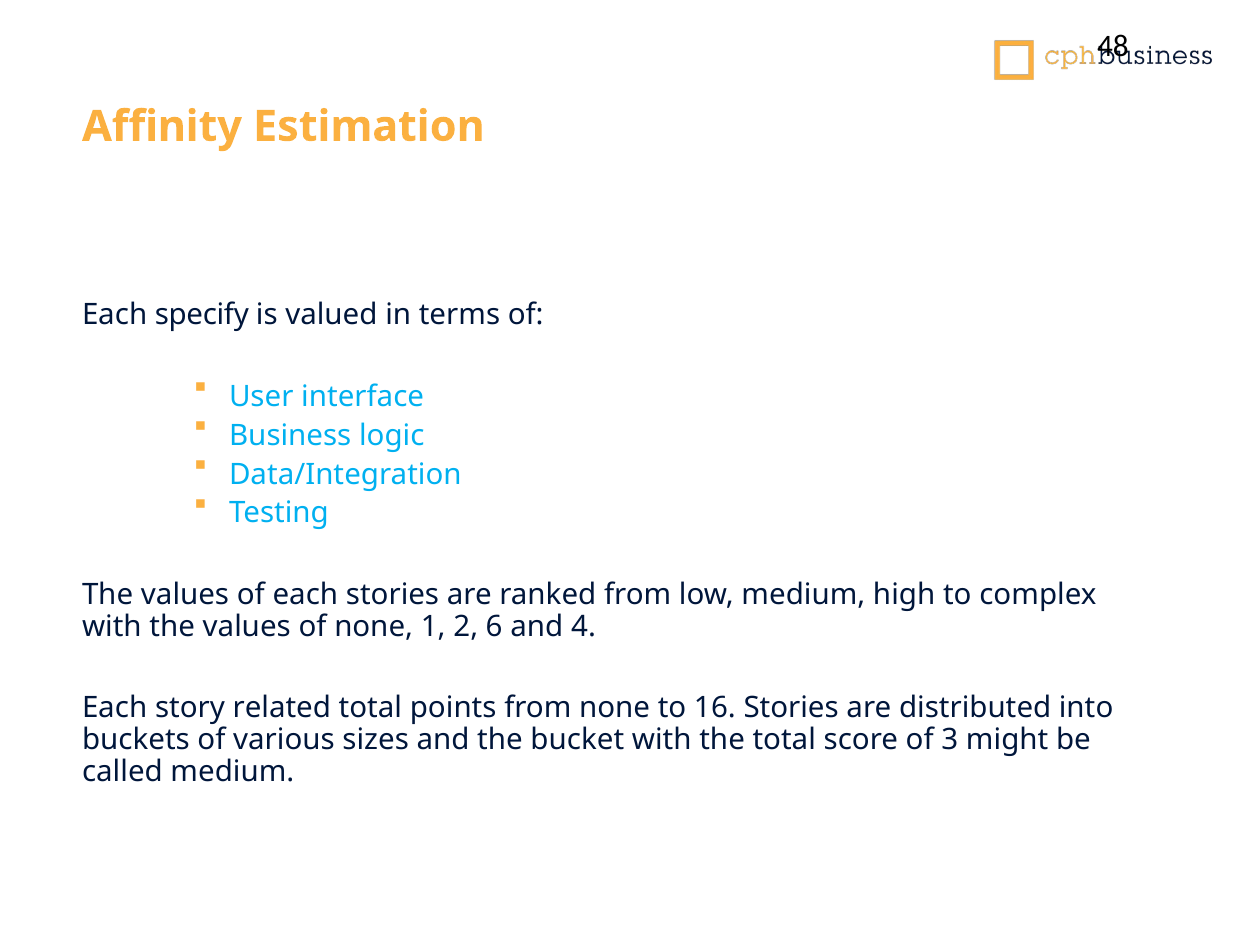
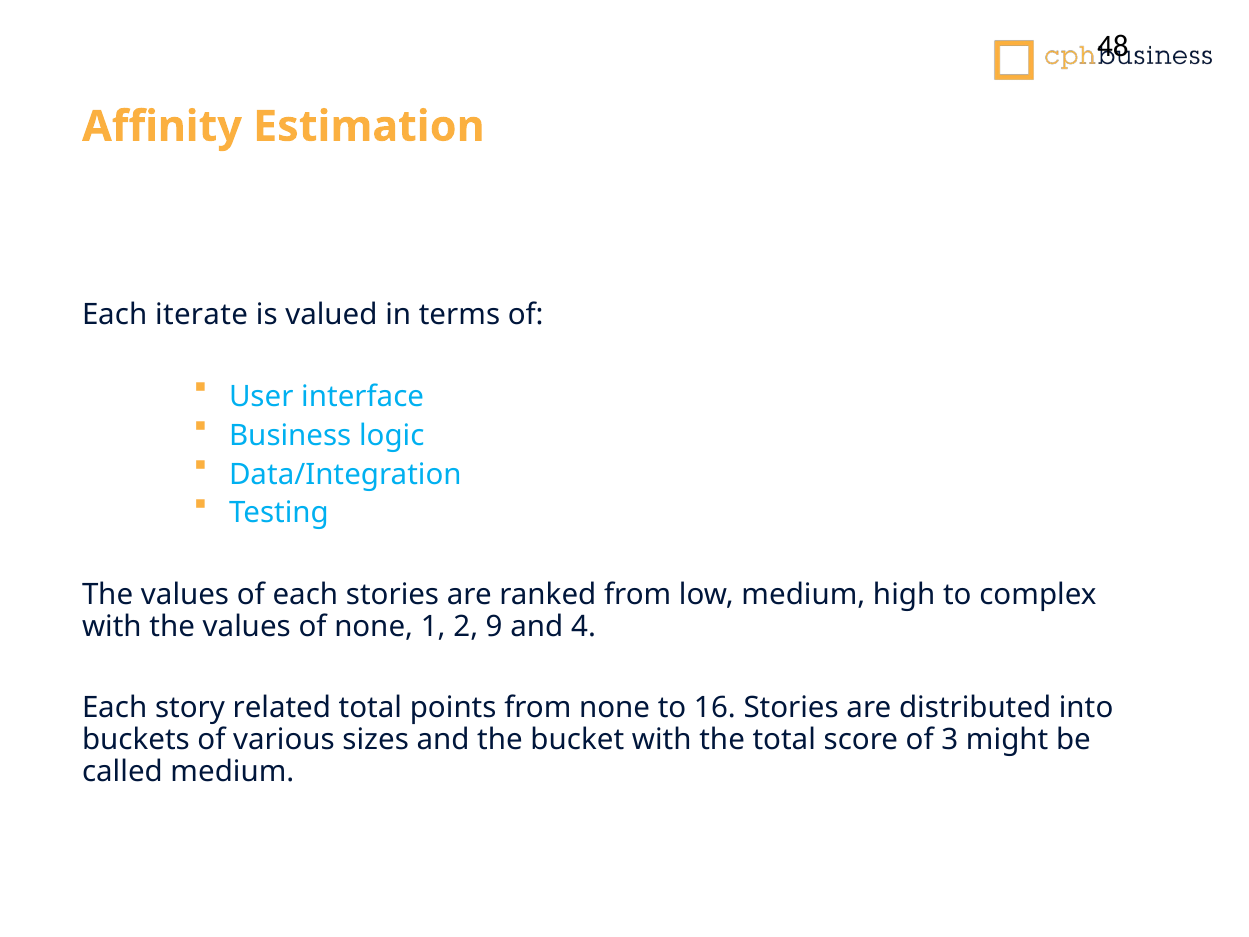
specify: specify -> iterate
6: 6 -> 9
